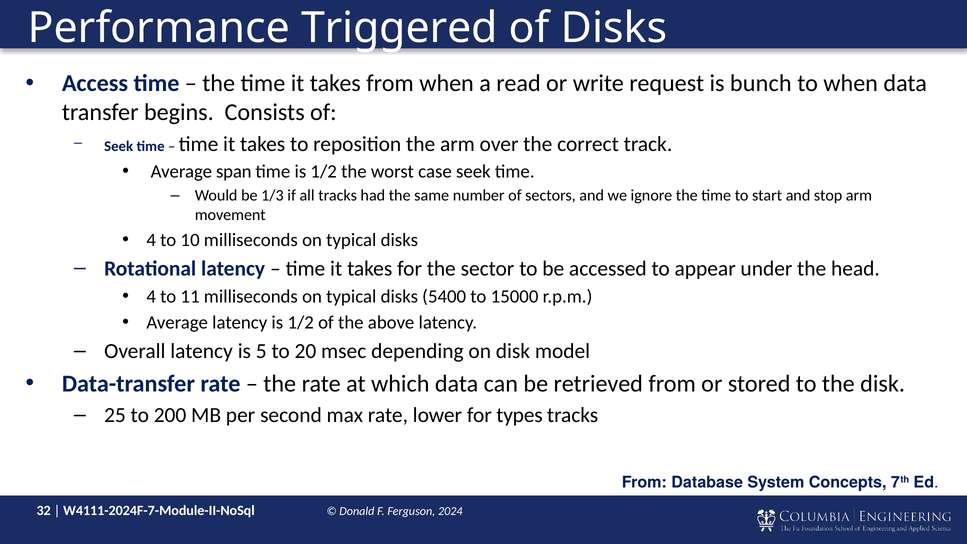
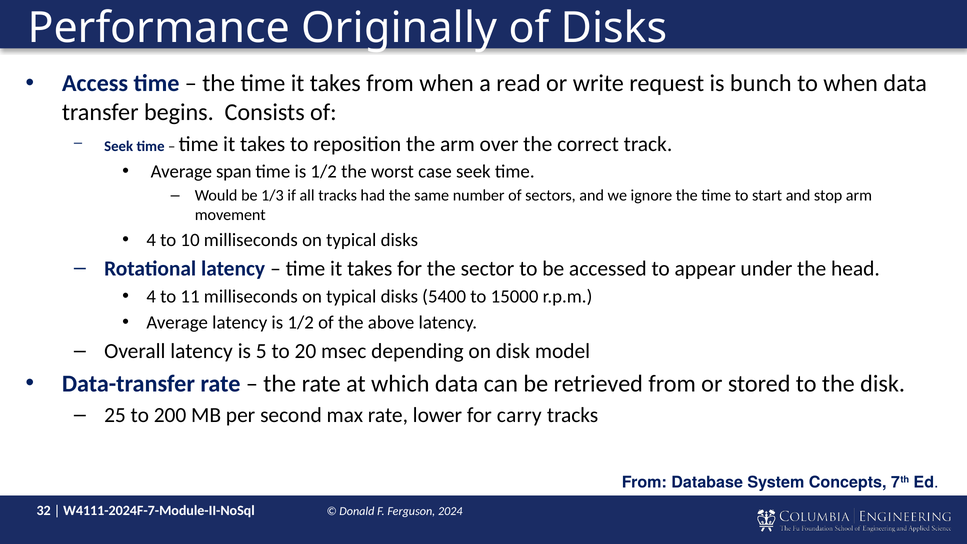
Triggered: Triggered -> Originally
types: types -> carry
